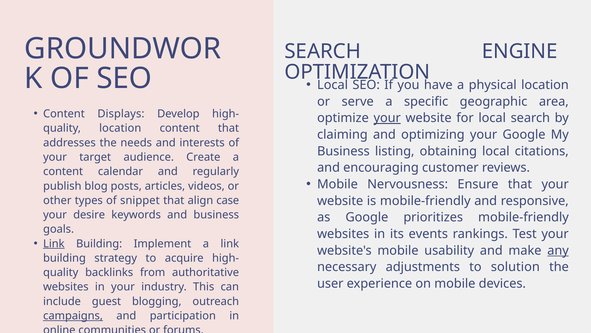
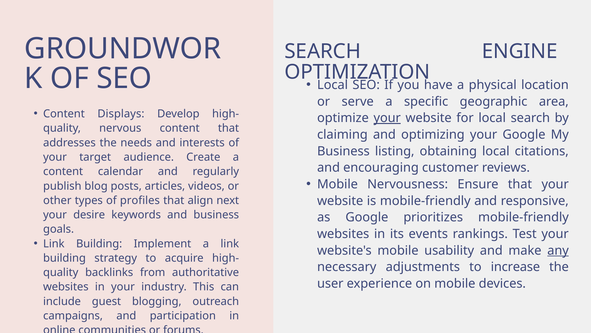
location at (120, 128): location -> nervous
snippet: snippet -> profiles
case: case -> next
Link at (54, 243) underline: present -> none
solution: solution -> increase
campaigns underline: present -> none
